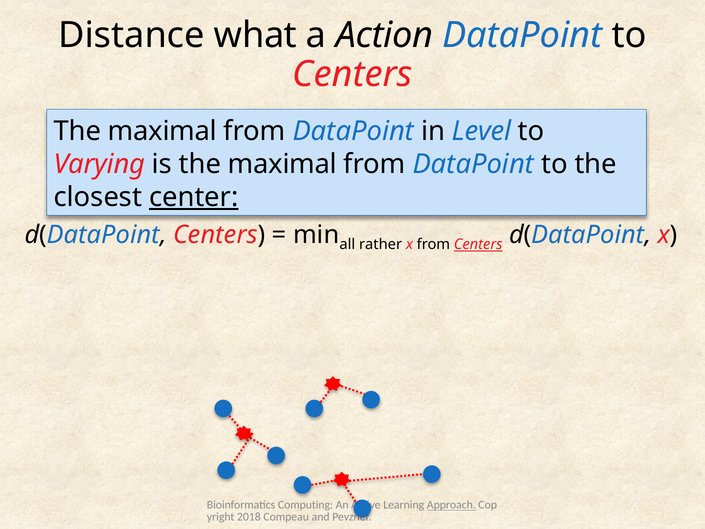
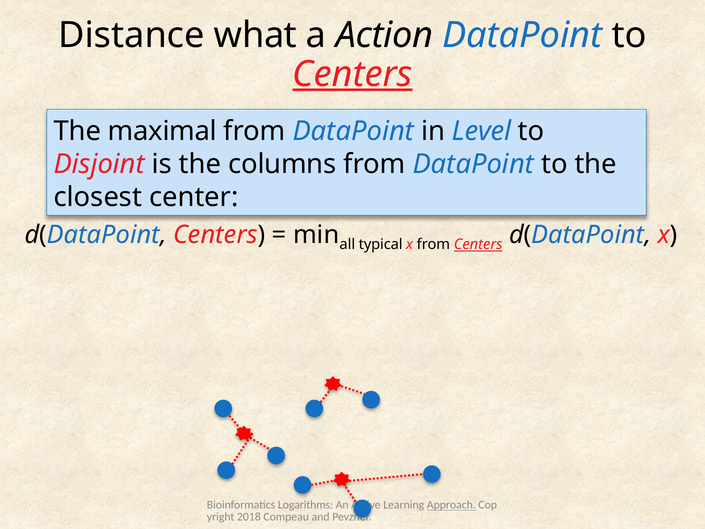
Centers at (352, 74) underline: none -> present
Varying: Varying -> Disjoint
is the maximal: maximal -> columns
center underline: present -> none
rather: rather -> typical
Computing: Computing -> Logarithms
